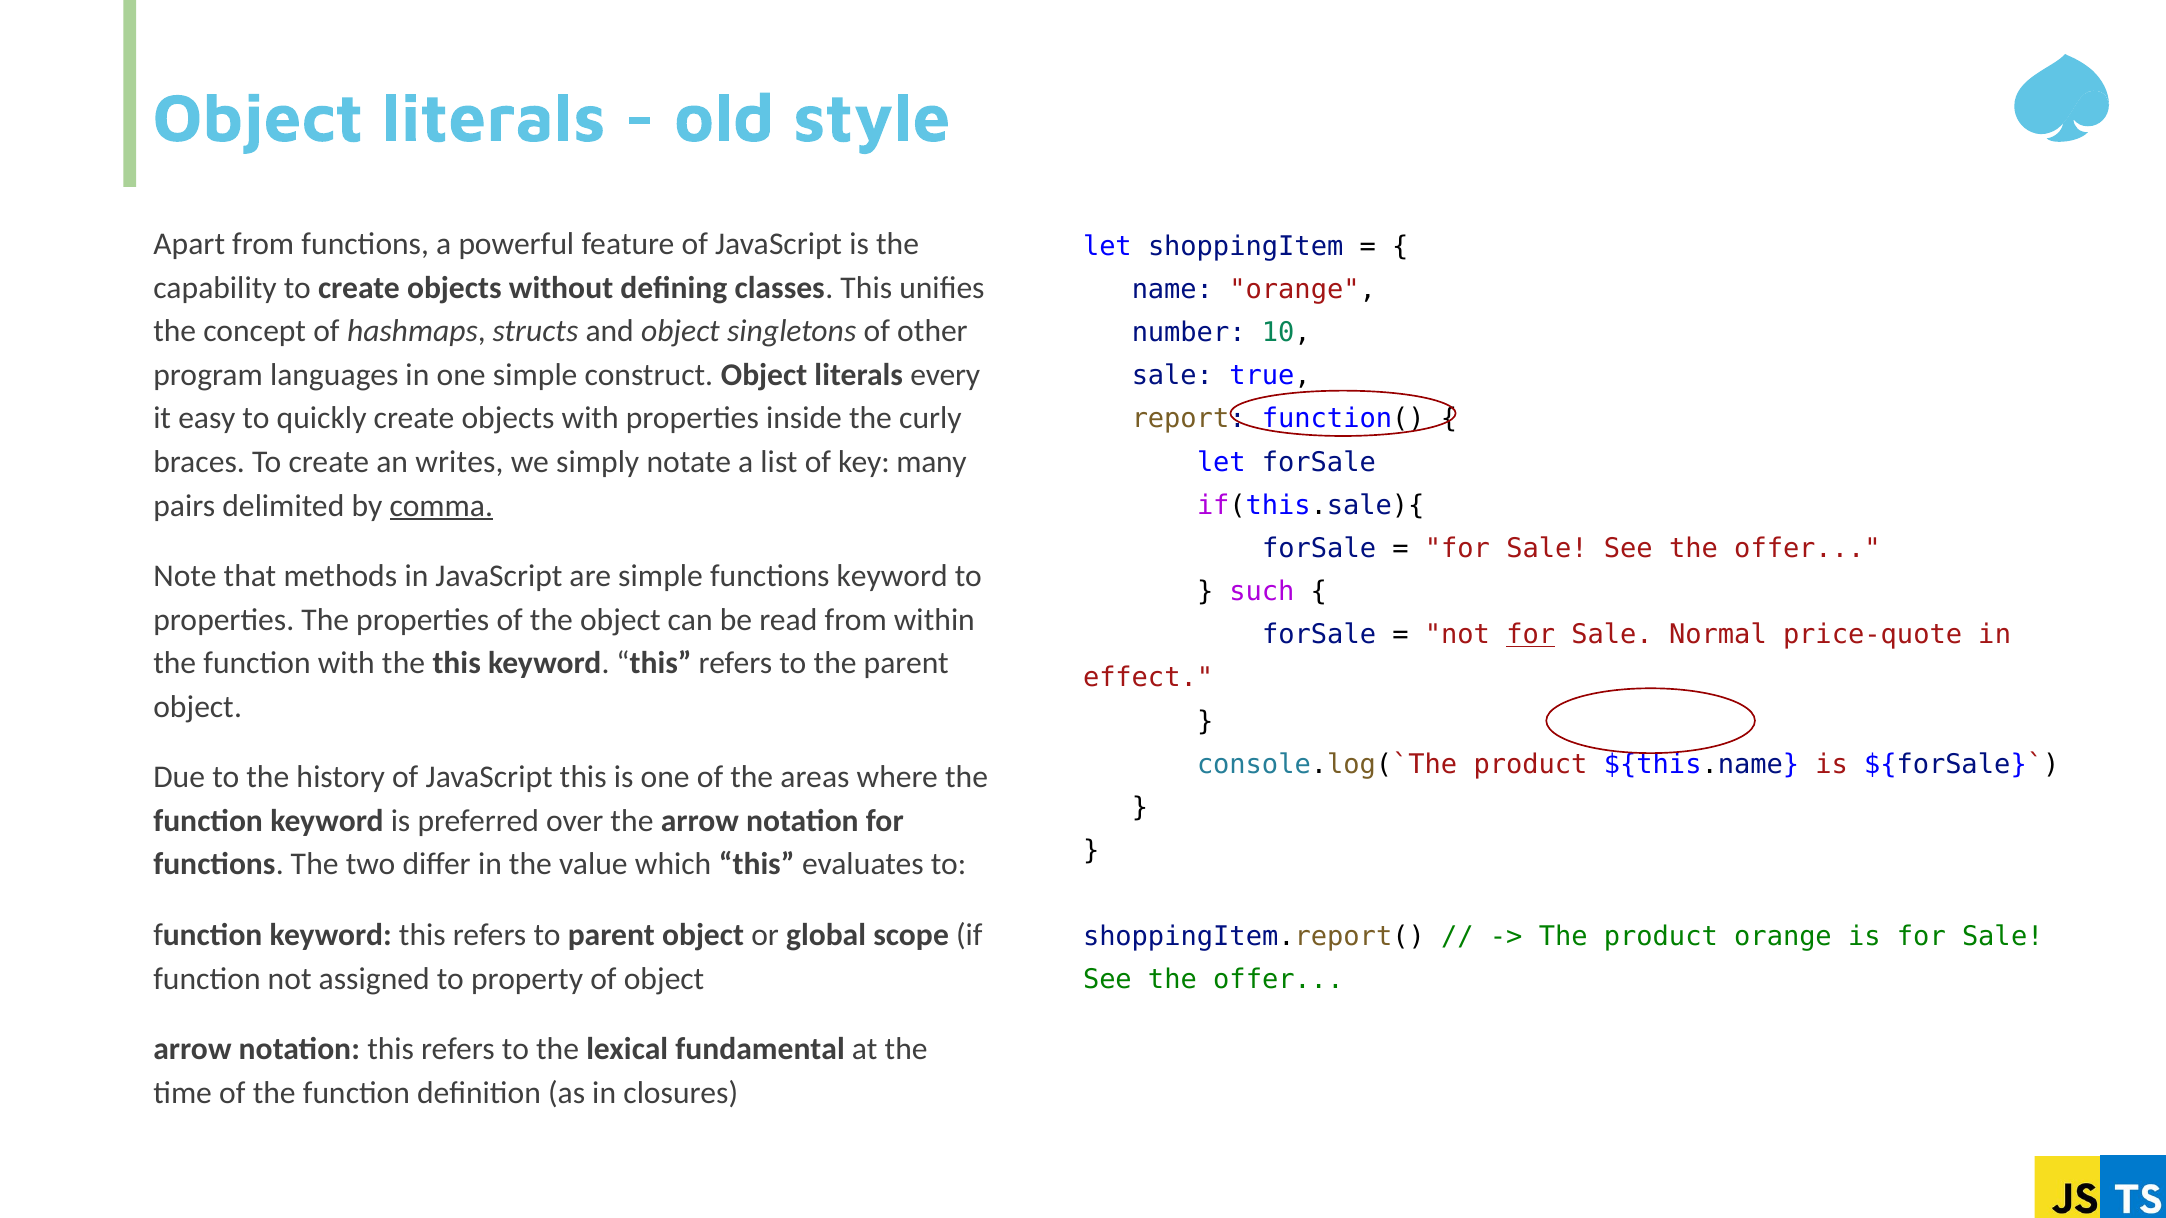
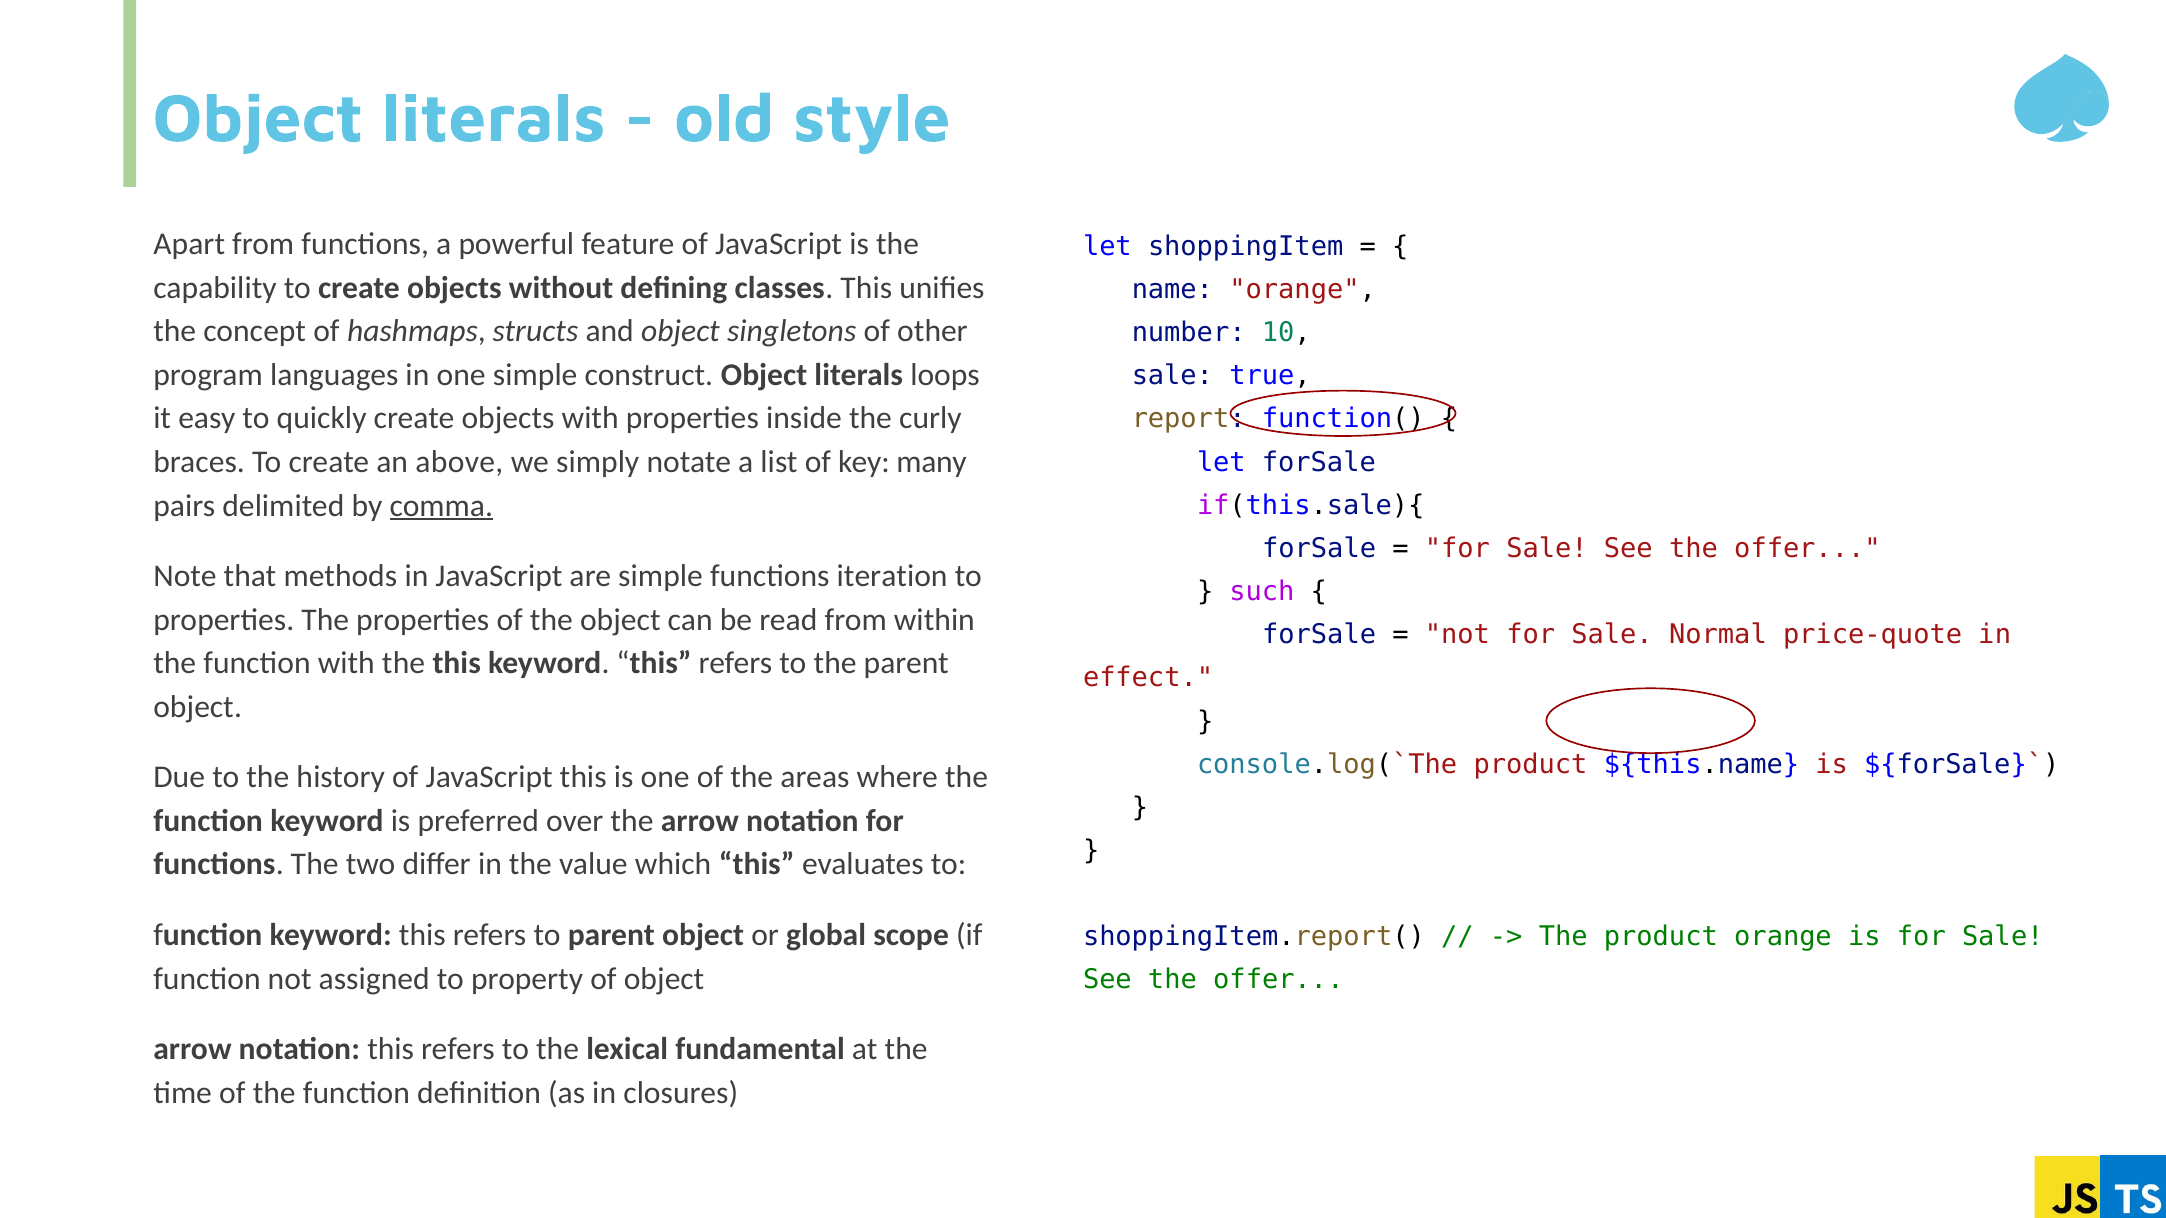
every: every -> loops
writes: writes -> above
functions keyword: keyword -> iteration
for at (1531, 635) underline: present -> none
